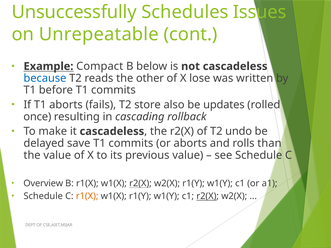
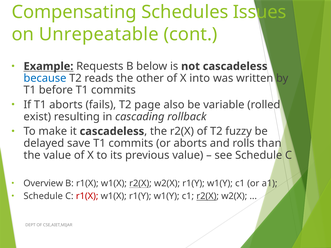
Unsuccessfully: Unsuccessfully -> Compensating
Compact: Compact -> Requests
lose: lose -> into
store: store -> page
updates: updates -> variable
once: once -> exist
undo: undo -> fuzzy
r1(X at (87, 196) colour: orange -> red
